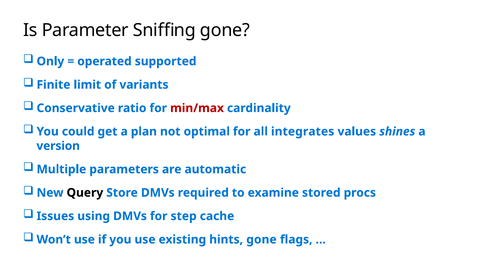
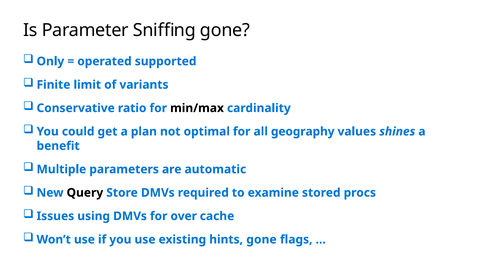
min/max colour: red -> black
integrates: integrates -> geography
version: version -> benefit
step: step -> over
